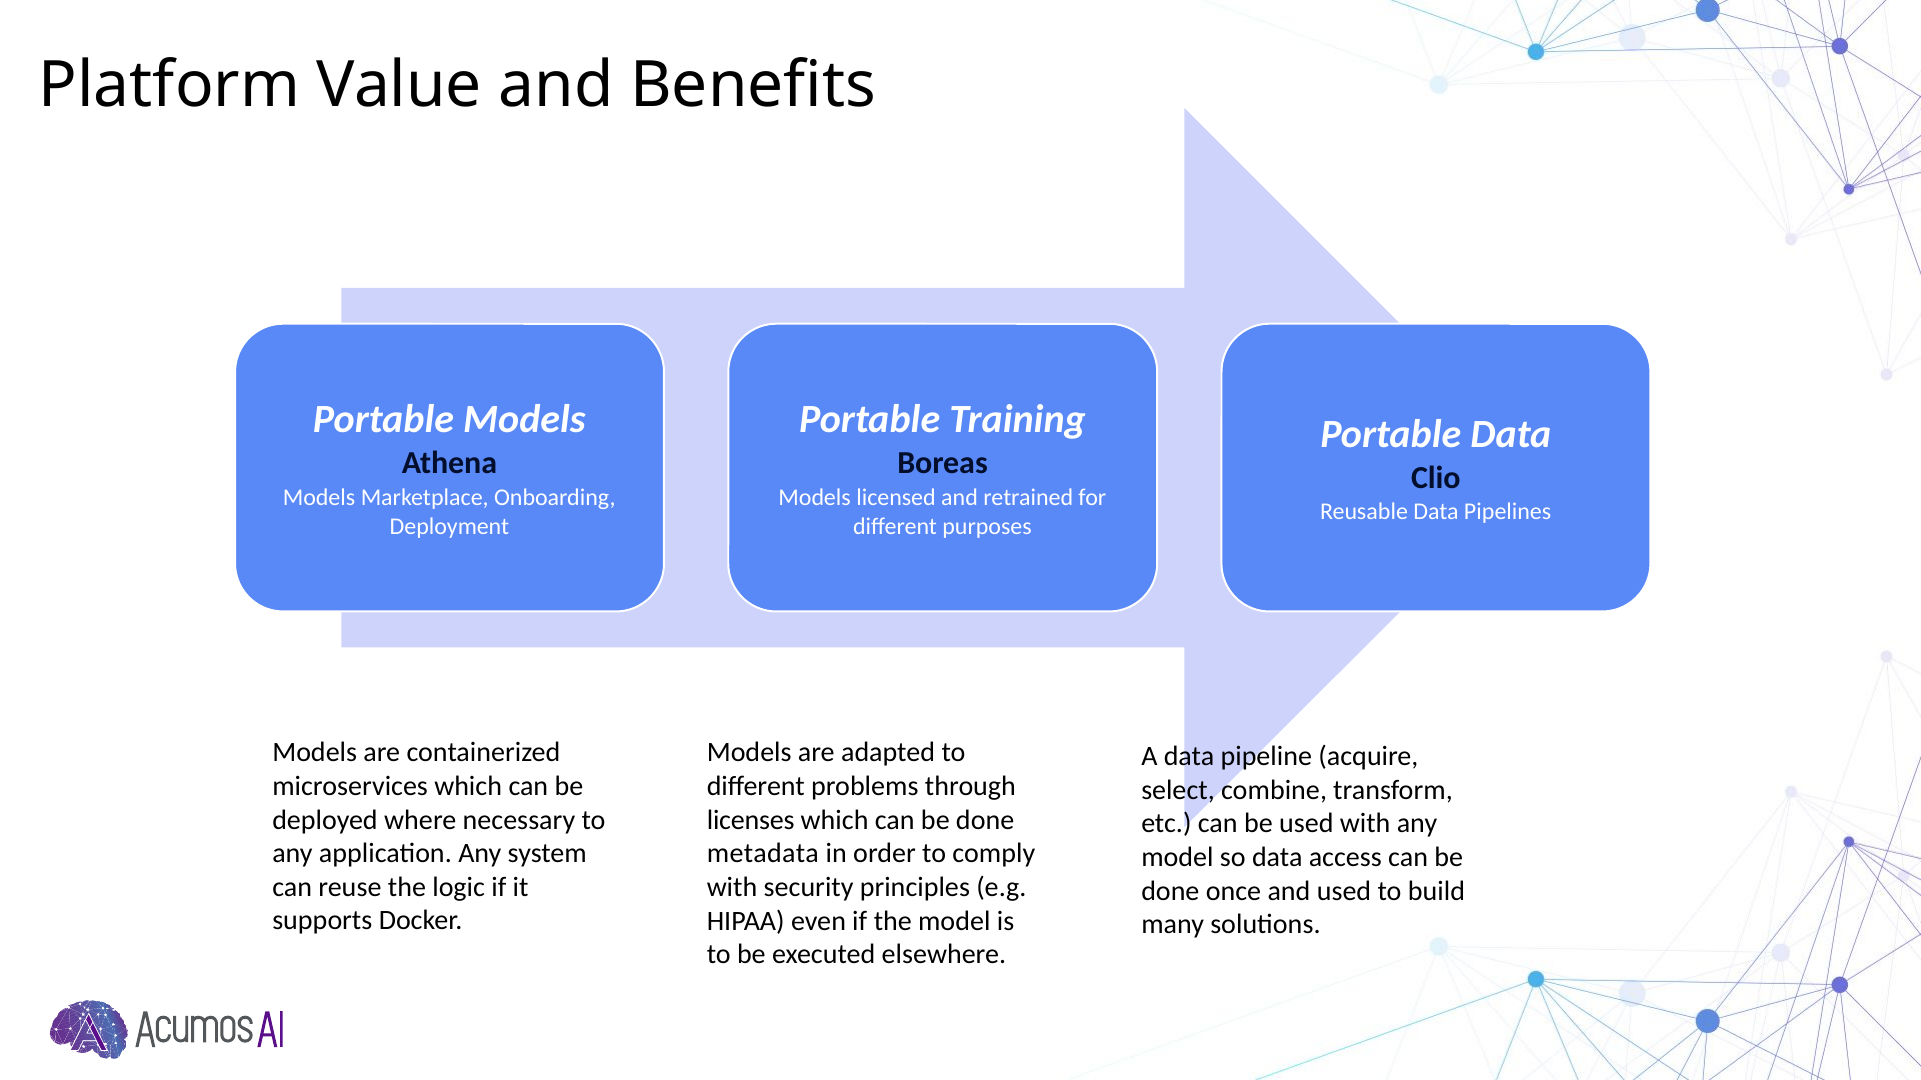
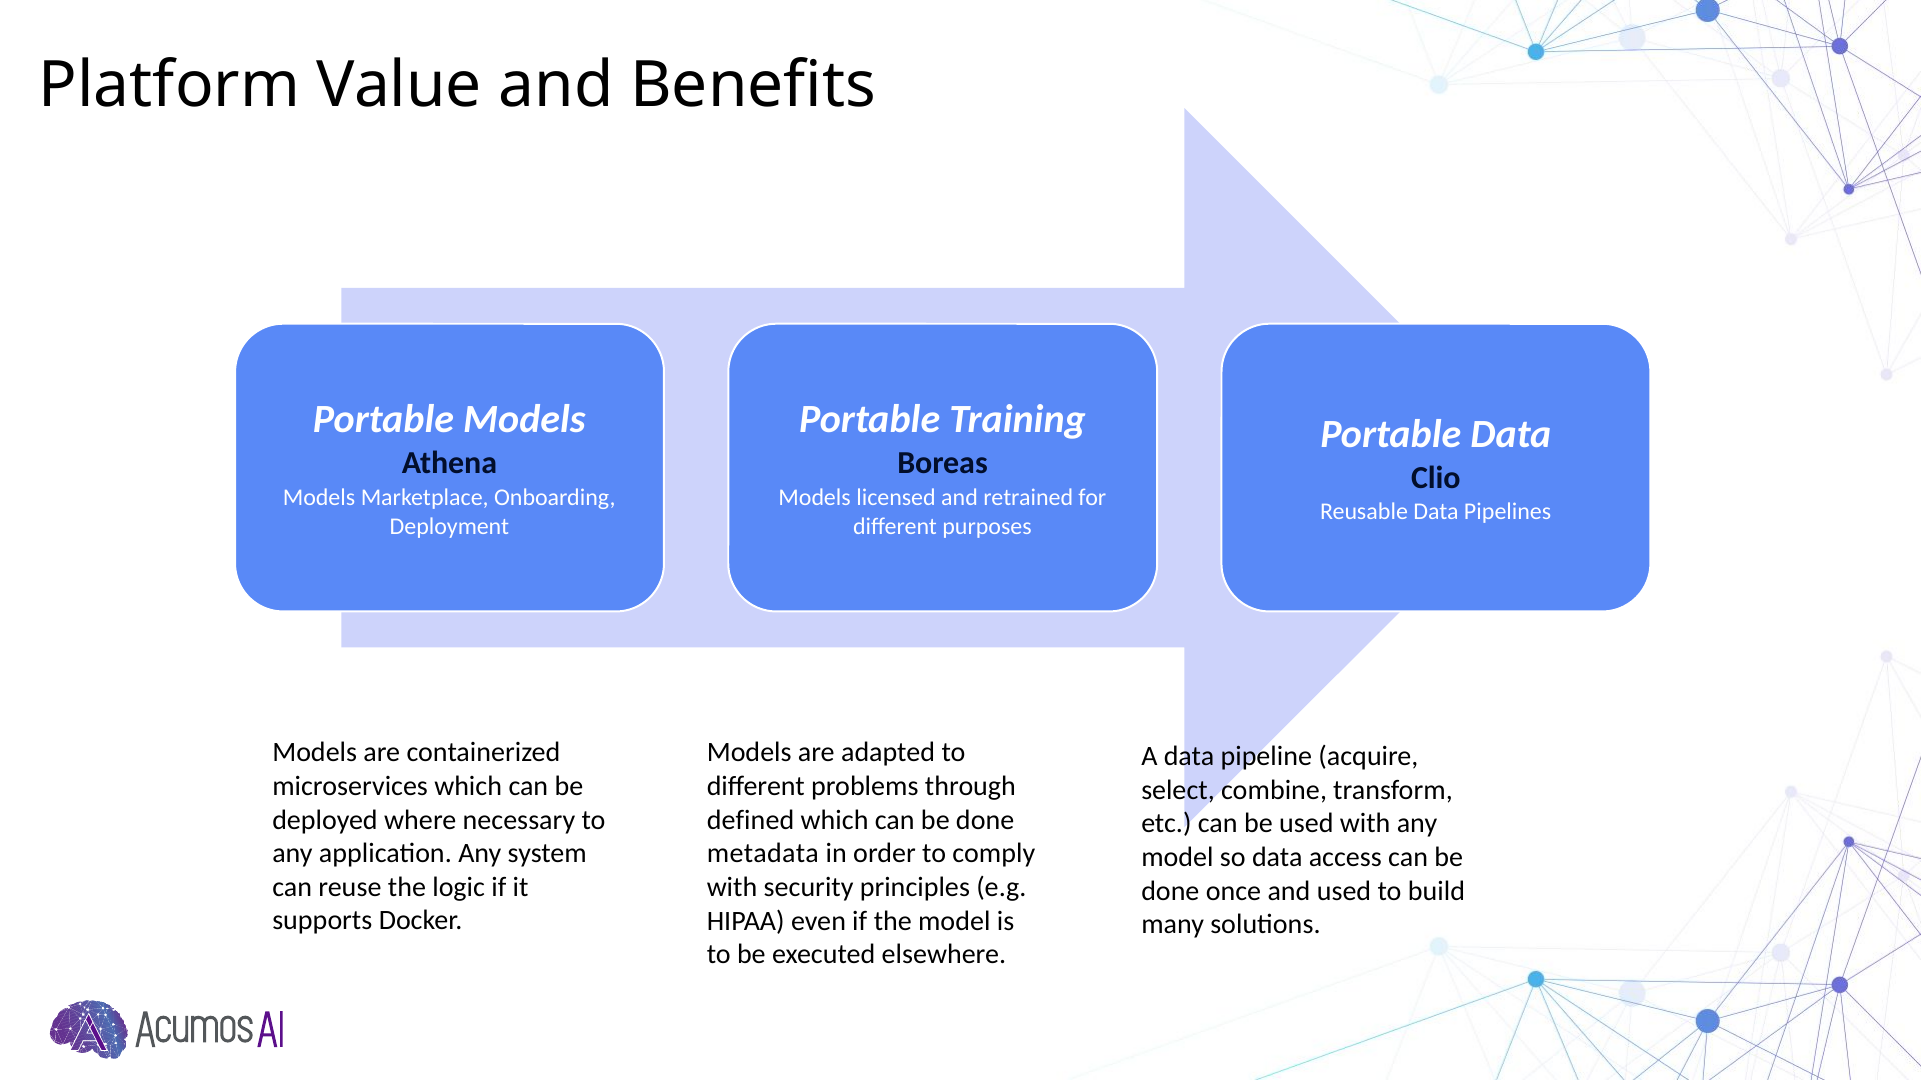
licenses: licenses -> defined
